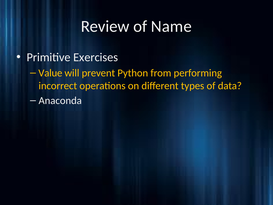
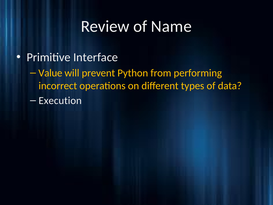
Exercises: Exercises -> Interface
Anaconda: Anaconda -> Execution
